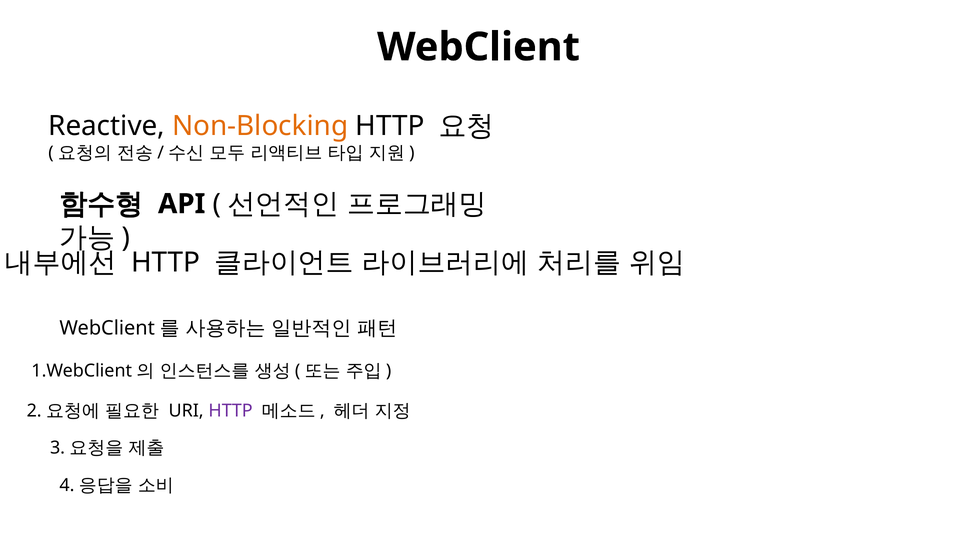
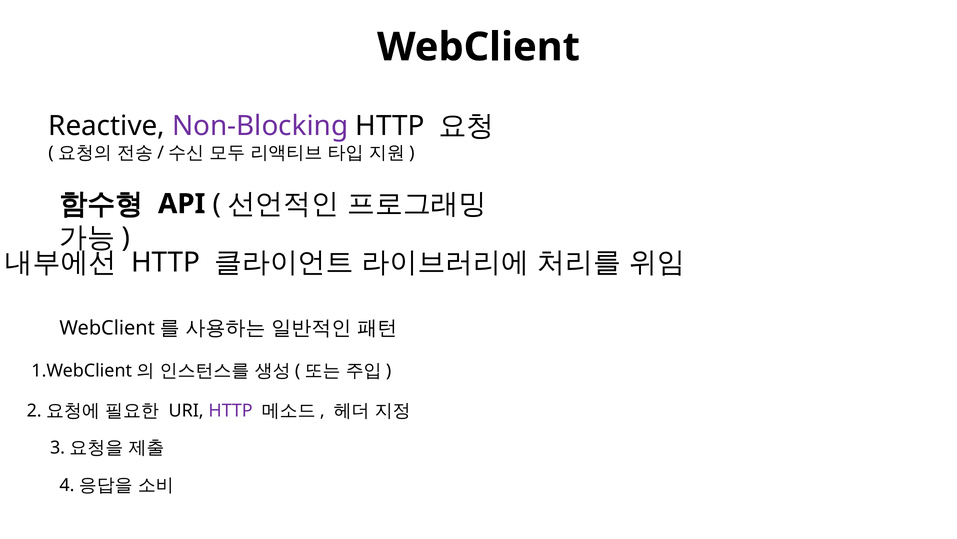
Non-Blocking colour: orange -> purple
